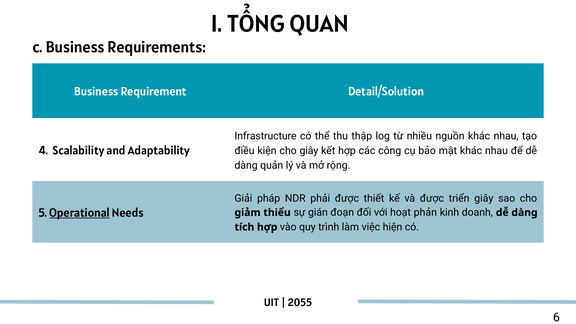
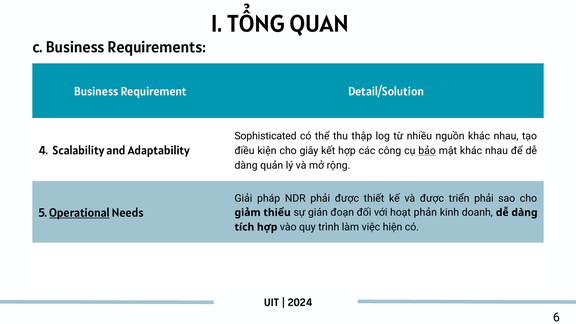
Infrastructure: Infrastructure -> Sophisticated
bảo underline: none -> present
triển giây: giây -> phải
2055: 2055 -> 2024
